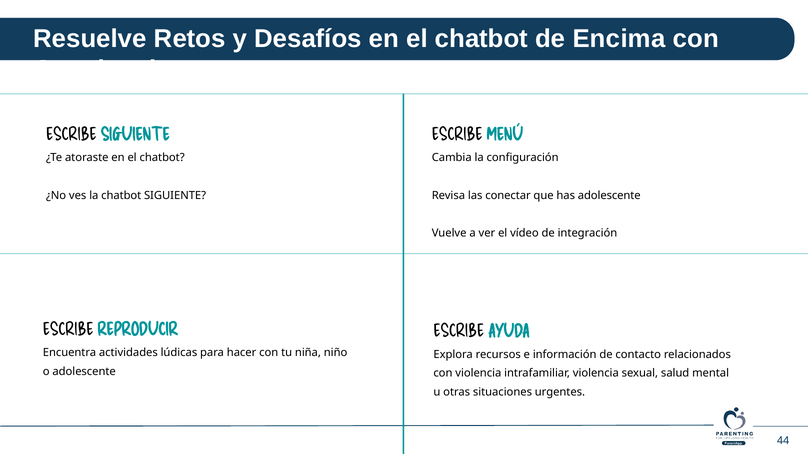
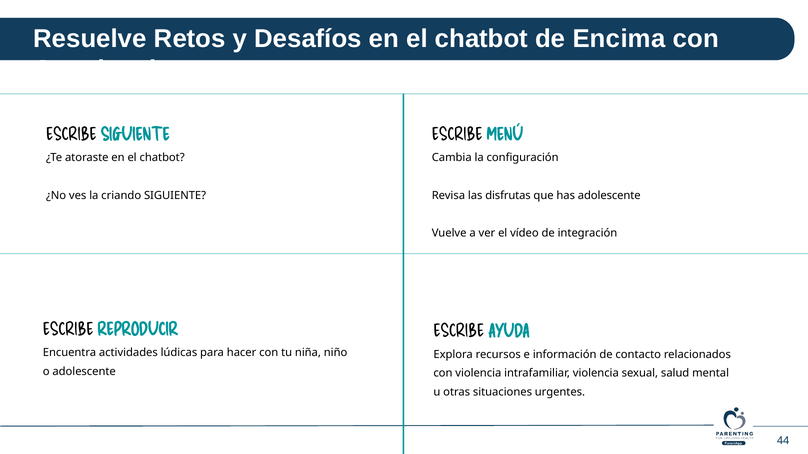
la chatbot: chatbot -> criando
conectar: conectar -> disfrutas
